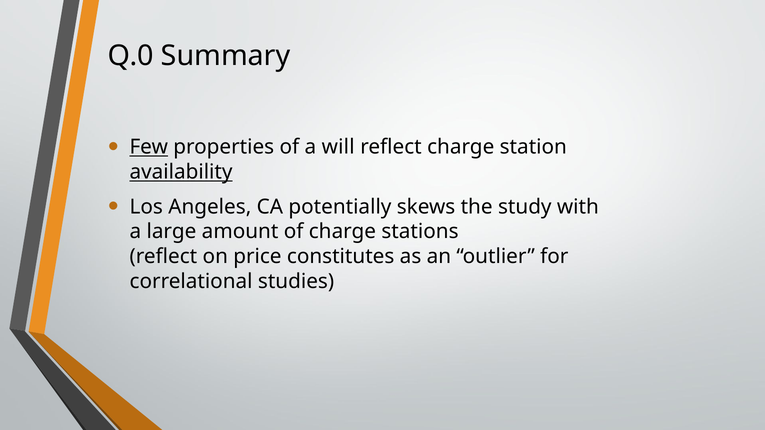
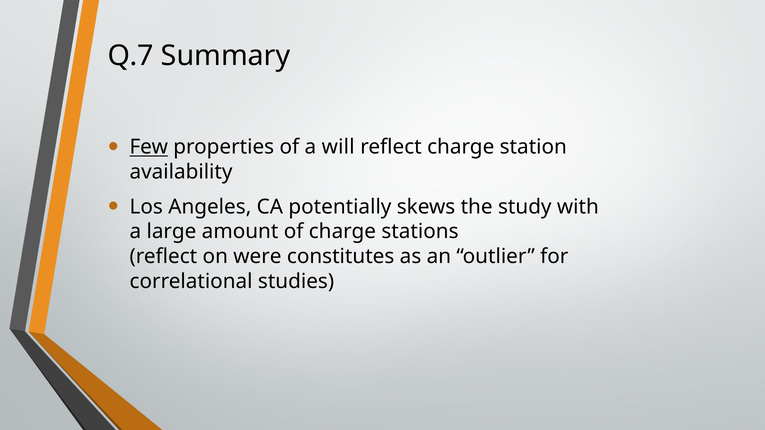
Q.0: Q.0 -> Q.7
availability underline: present -> none
price: price -> were
